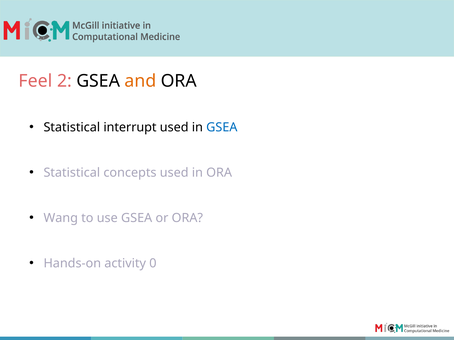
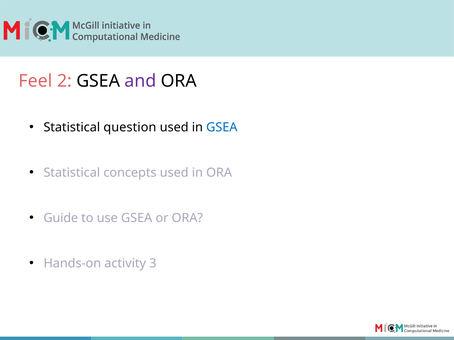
and colour: orange -> purple
interrupt: interrupt -> question
Wang: Wang -> Guide
0: 0 -> 3
